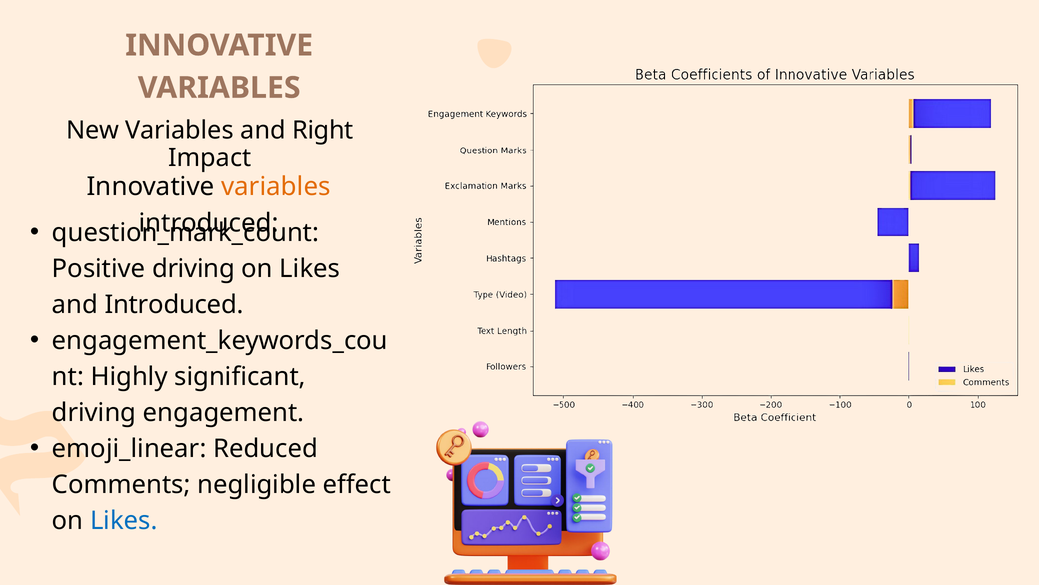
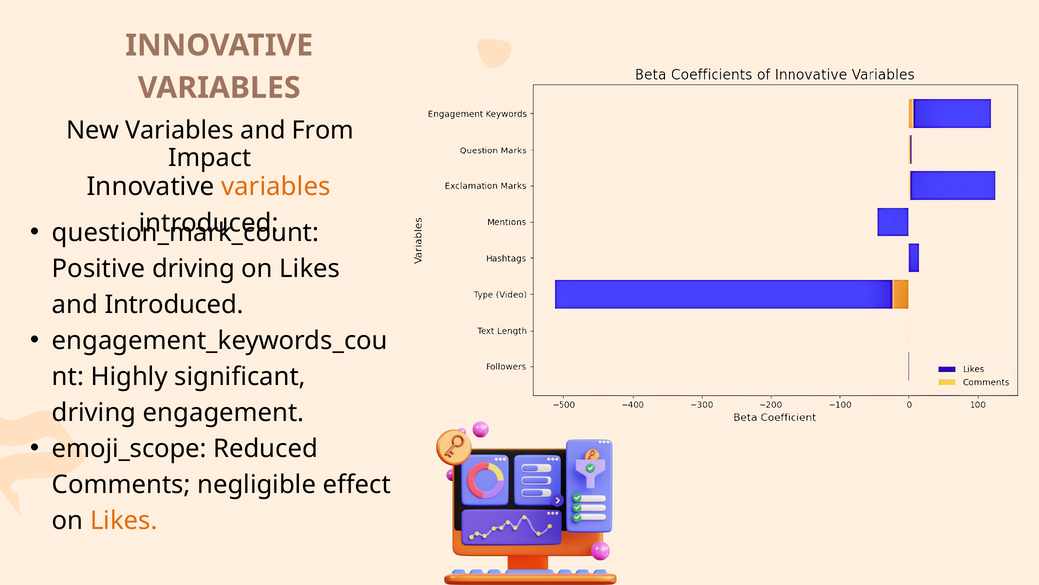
Right: Right -> From
emoji_linear: emoji_linear -> emoji_scope
Likes at (124, 520) colour: blue -> orange
